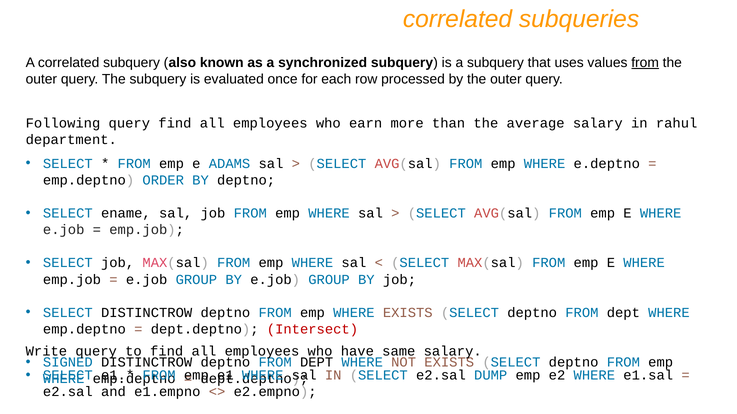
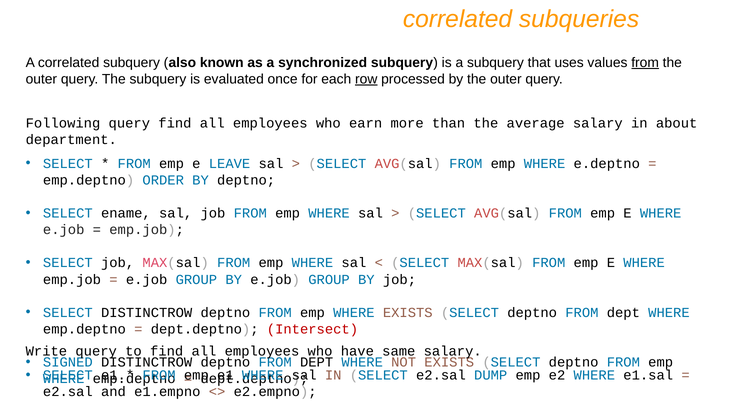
row underline: none -> present
rahul: rahul -> about
ADAMS: ADAMS -> LEAVE
